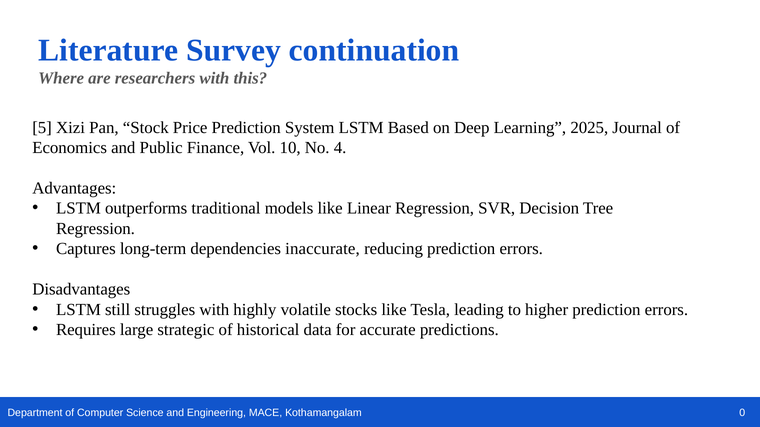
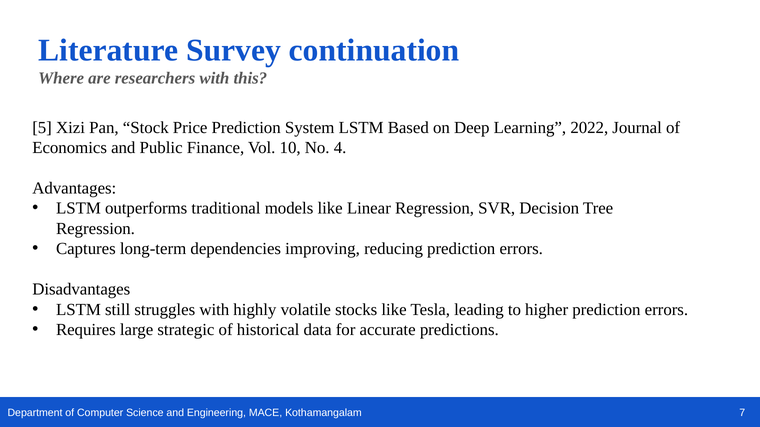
2025: 2025 -> 2022
inaccurate: inaccurate -> improving
0: 0 -> 7
